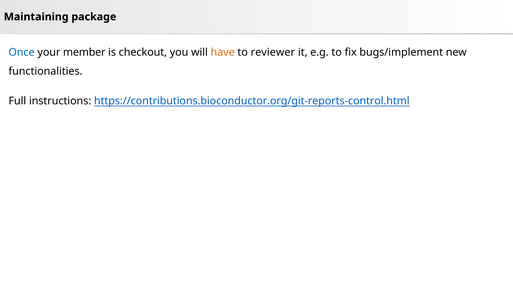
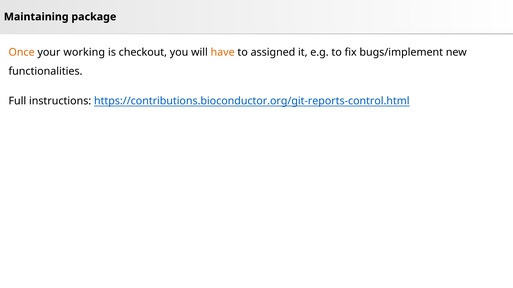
Once colour: blue -> orange
member: member -> working
reviewer: reviewer -> assigned
